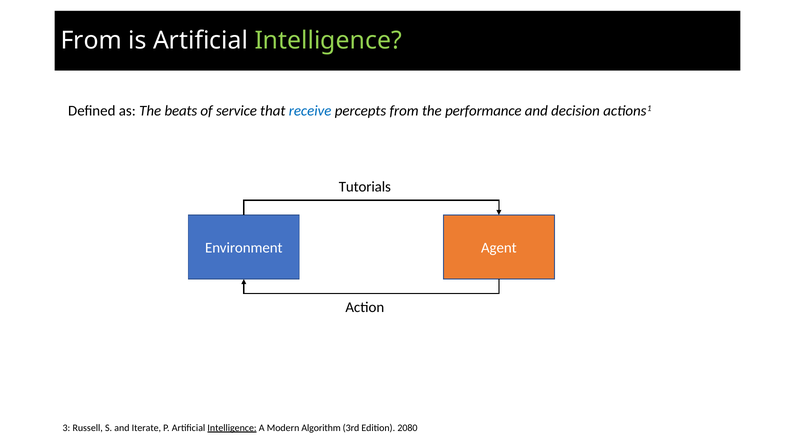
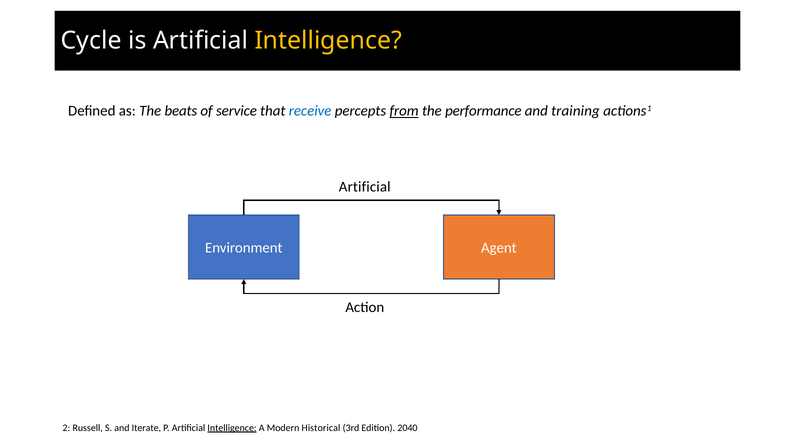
From at (91, 40): From -> Cycle
Intelligence at (328, 40) colour: light green -> yellow
from at (404, 111) underline: none -> present
decision: decision -> training
Tutorials at (365, 187): Tutorials -> Artificial
3: 3 -> 2
Algorithm: Algorithm -> Historical
2080: 2080 -> 2040
